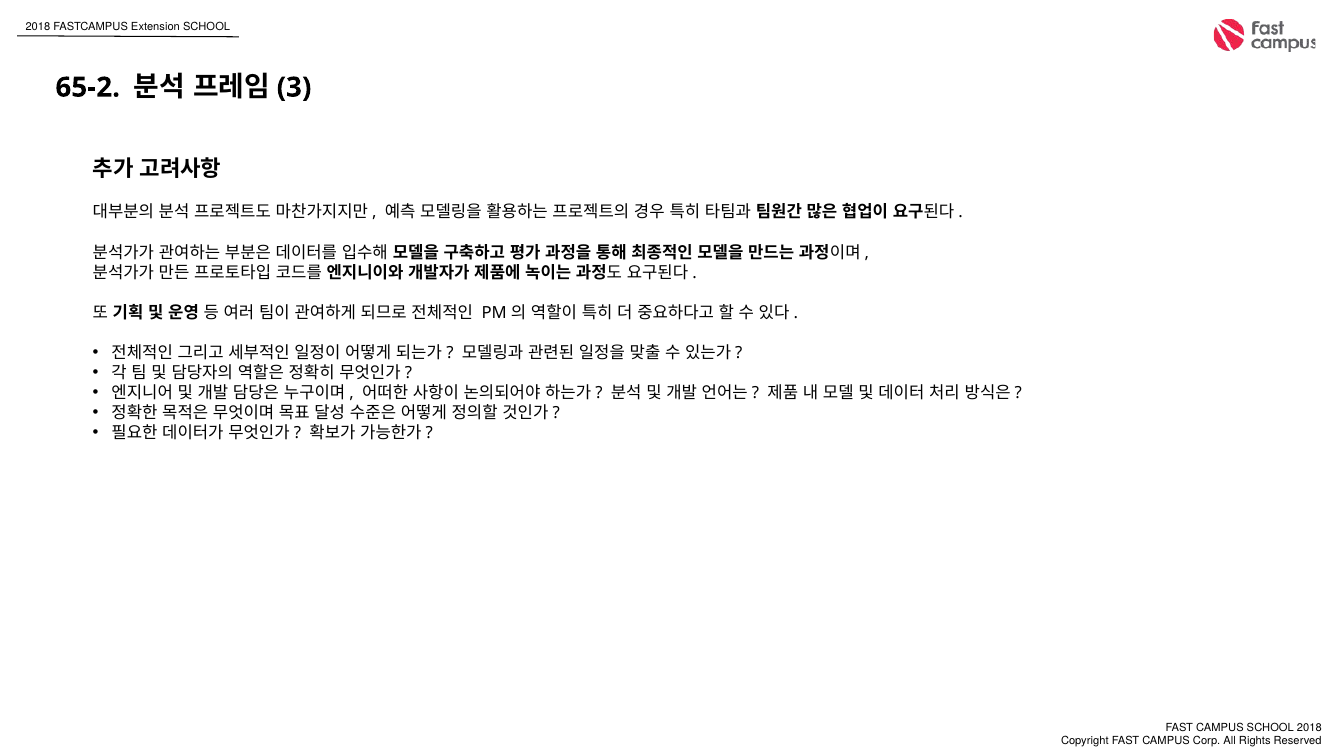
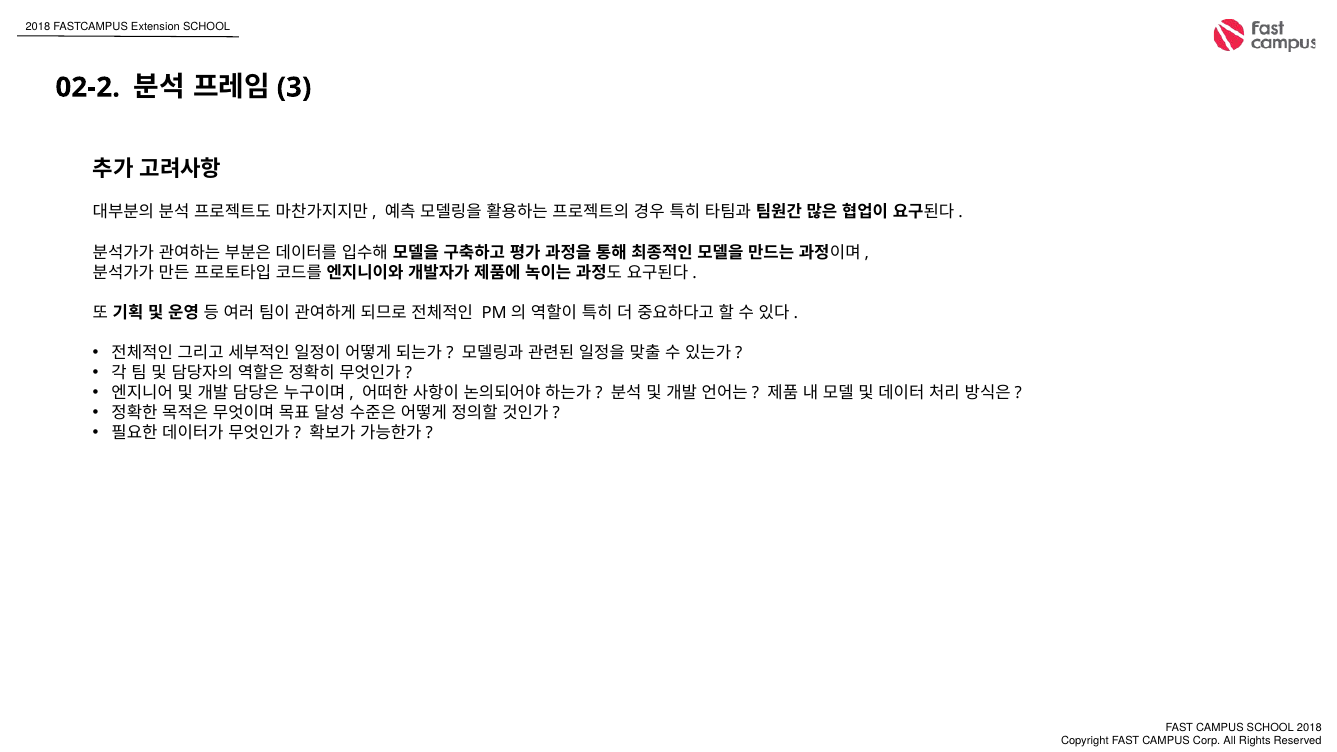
65-2: 65-2 -> 02-2
